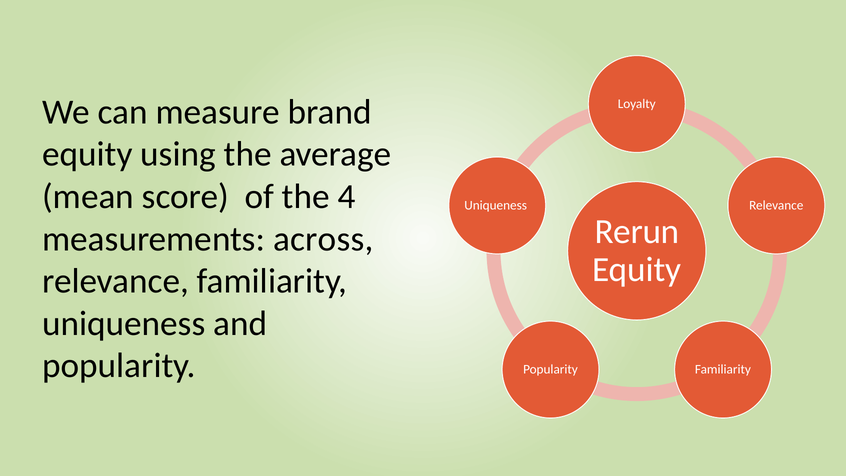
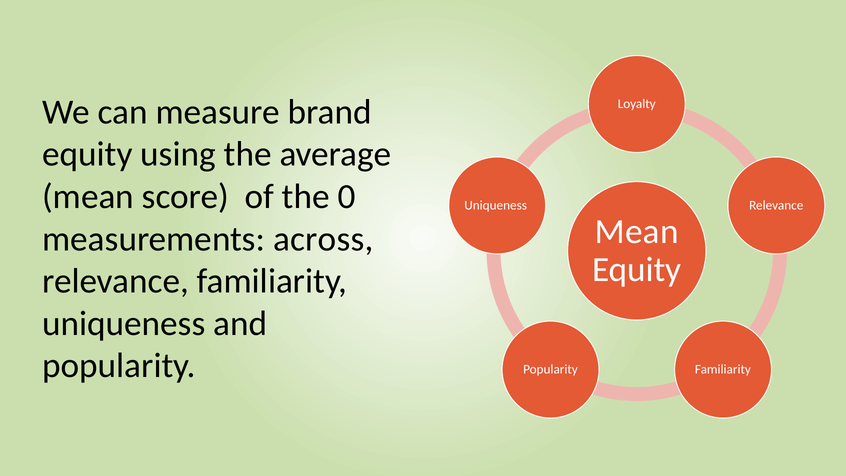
4: 4 -> 0
Rerun at (637, 231): Rerun -> Mean
